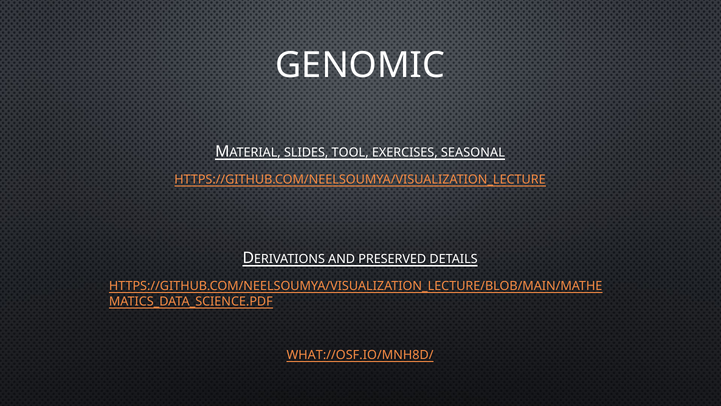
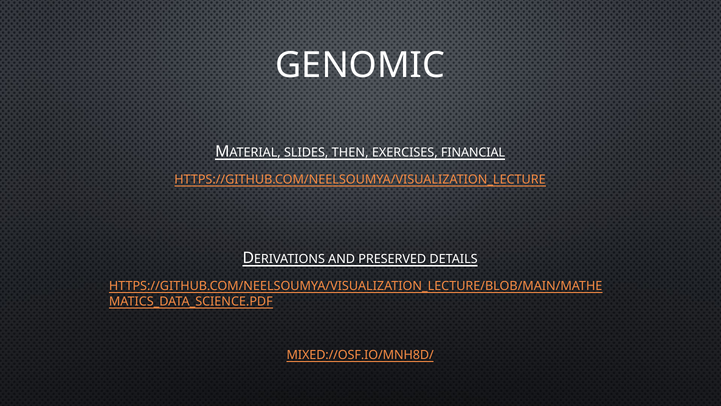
TOOL: TOOL -> THEN
SEASONAL: SEASONAL -> FINANCIAL
WHAT://OSF.IO/MNH8D/: WHAT://OSF.IO/MNH8D/ -> MIXED://OSF.IO/MNH8D/
